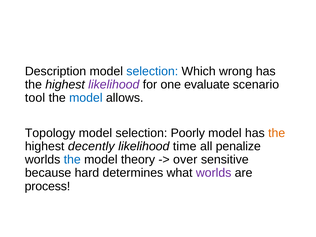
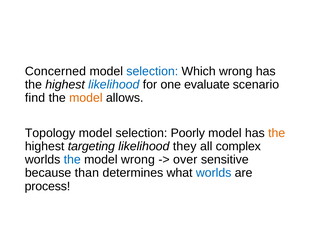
Description: Description -> Concerned
likelihood at (114, 85) colour: purple -> blue
tool: tool -> find
model at (86, 98) colour: blue -> orange
decently: decently -> targeting
time: time -> they
penalize: penalize -> complex
model theory: theory -> wrong
hard: hard -> than
worlds at (214, 173) colour: purple -> blue
